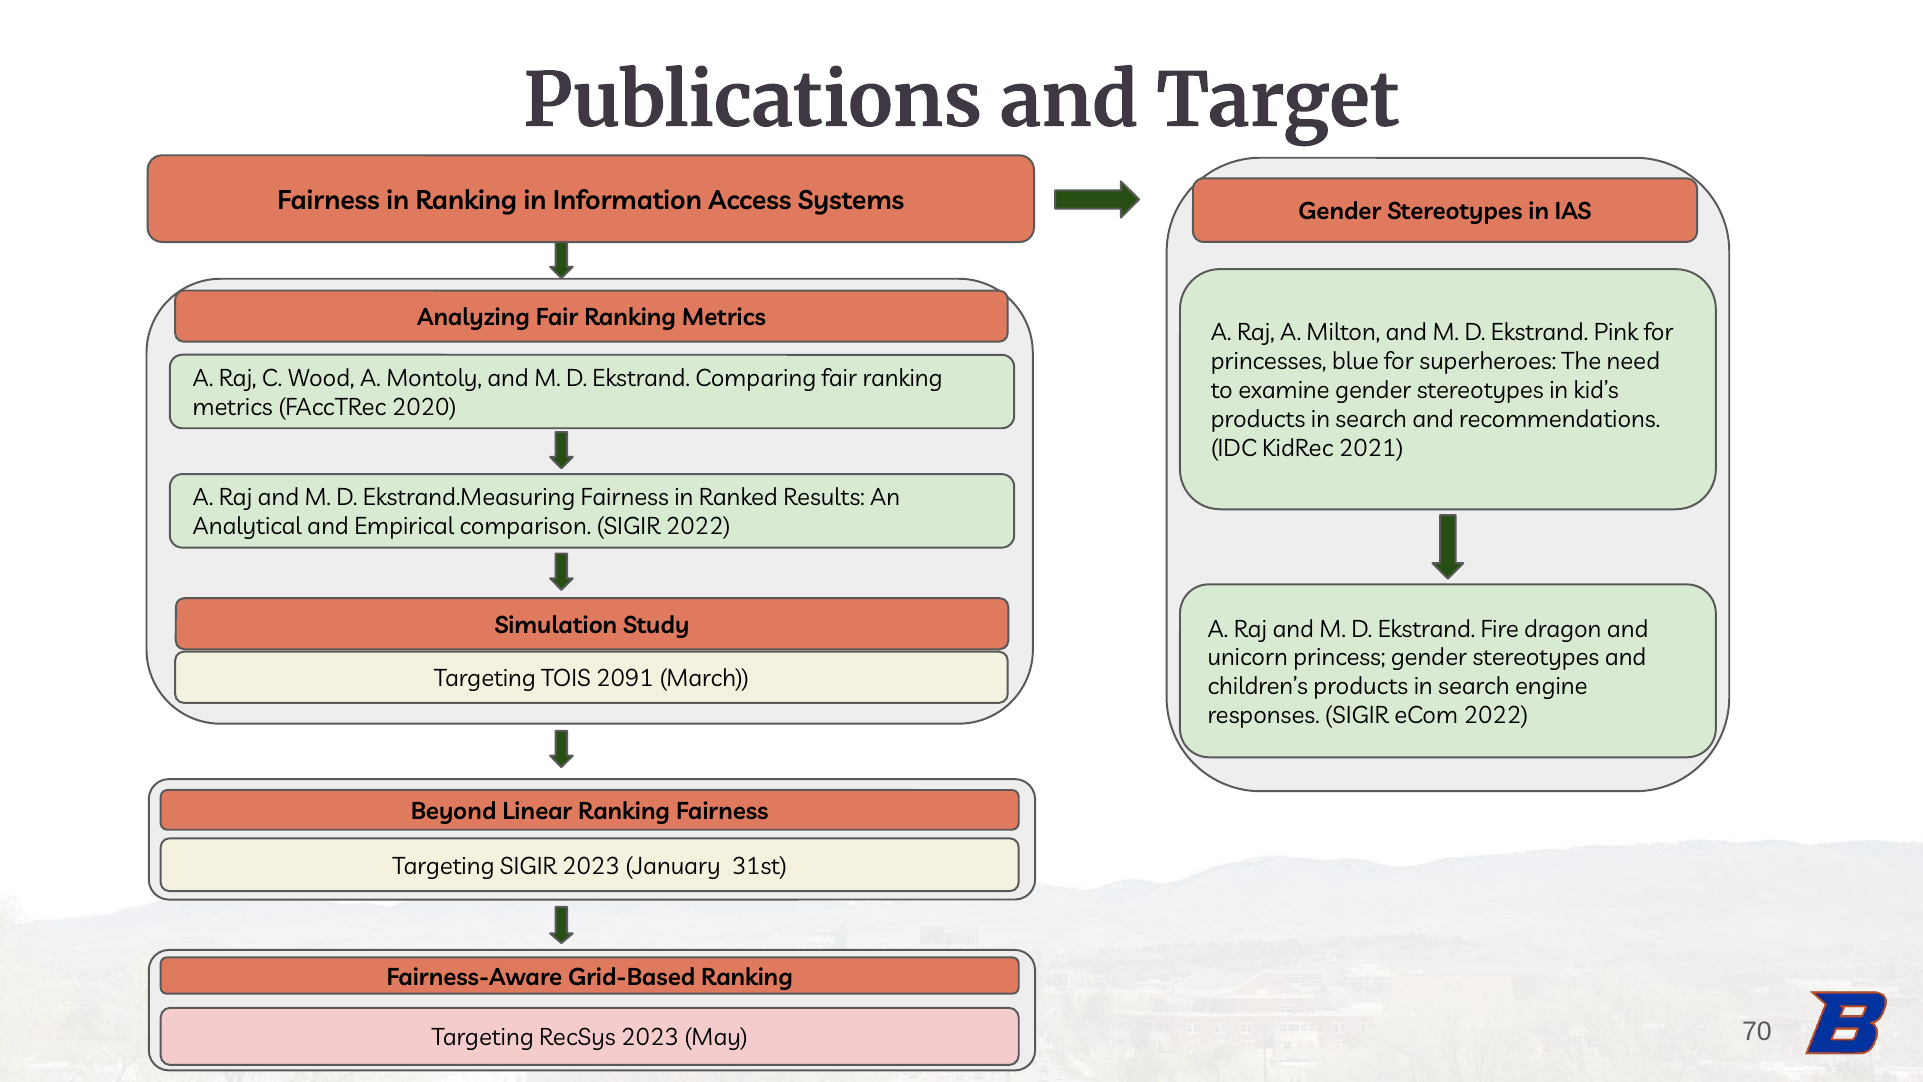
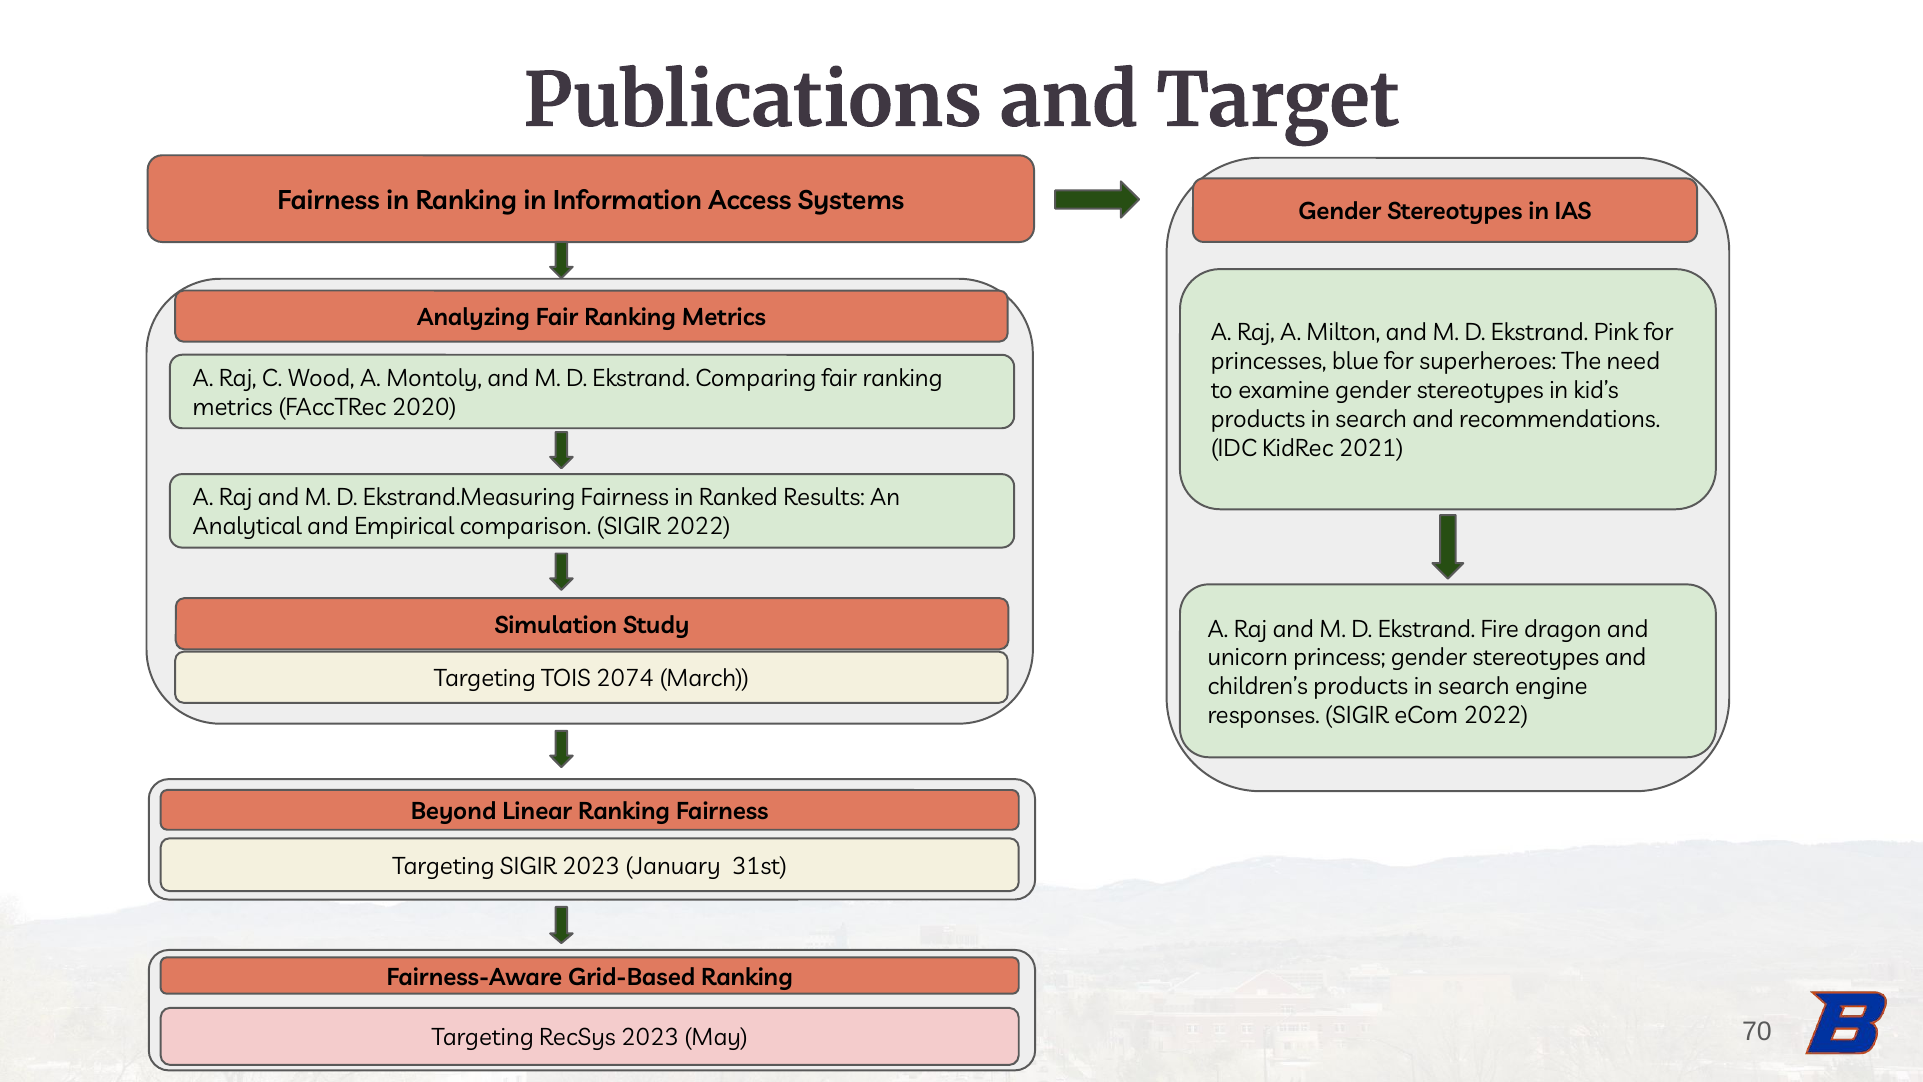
2091: 2091 -> 2074
